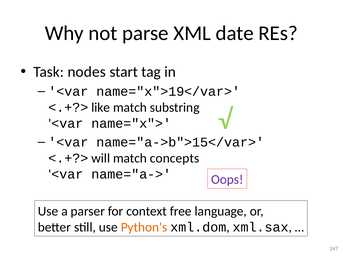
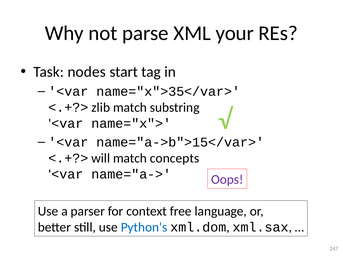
date: date -> your
name="x">19</var>: name="x">19</var> -> name="x">35</var>
like: like -> zlib
Python's colour: orange -> blue
